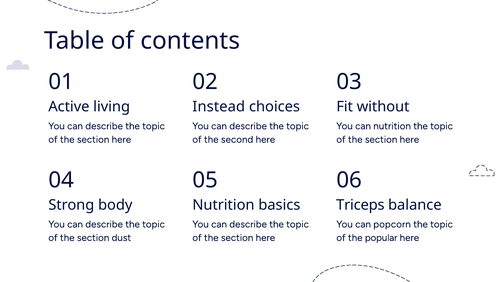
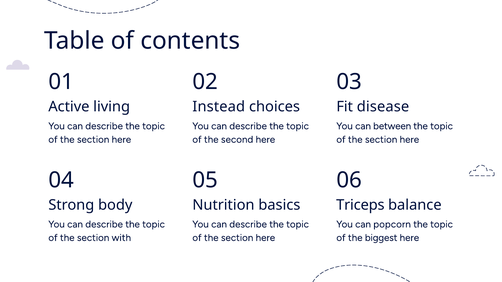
without: without -> disease
can nutrition: nutrition -> between
dust: dust -> with
popular: popular -> biggest
